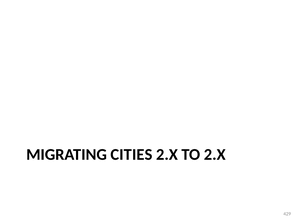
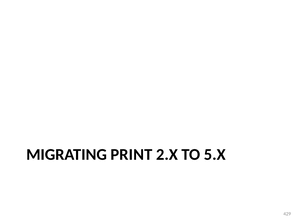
CITIES: CITIES -> PRINT
TO 2.X: 2.X -> 5.X
